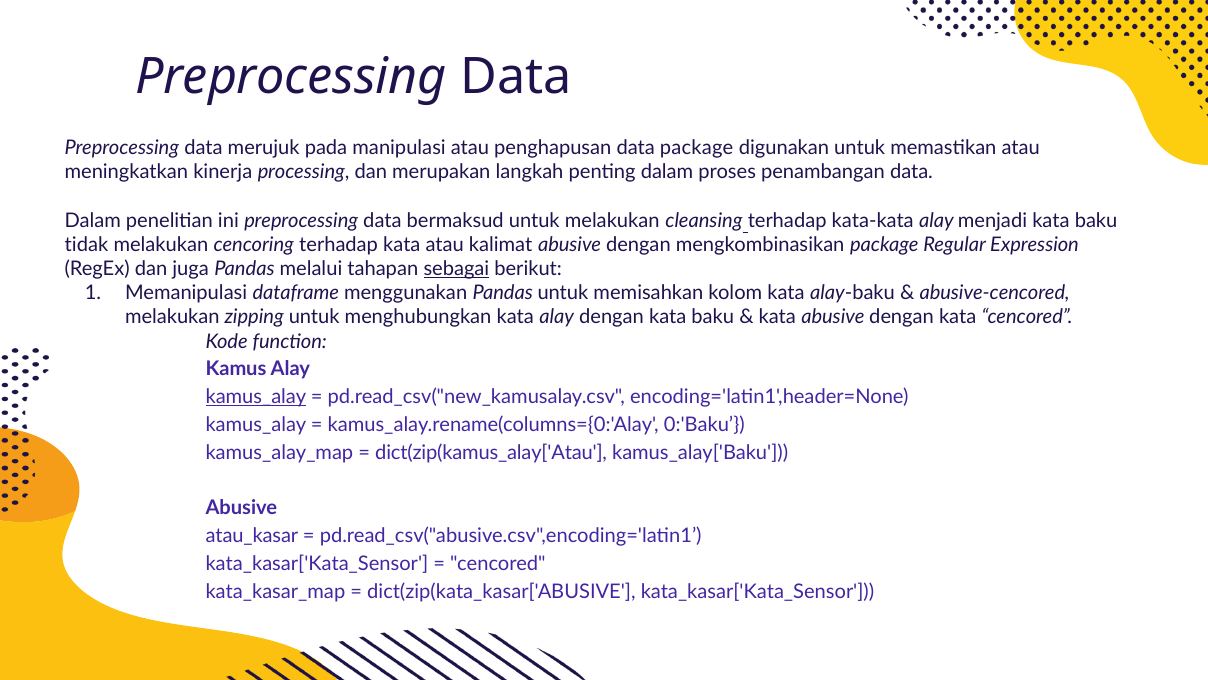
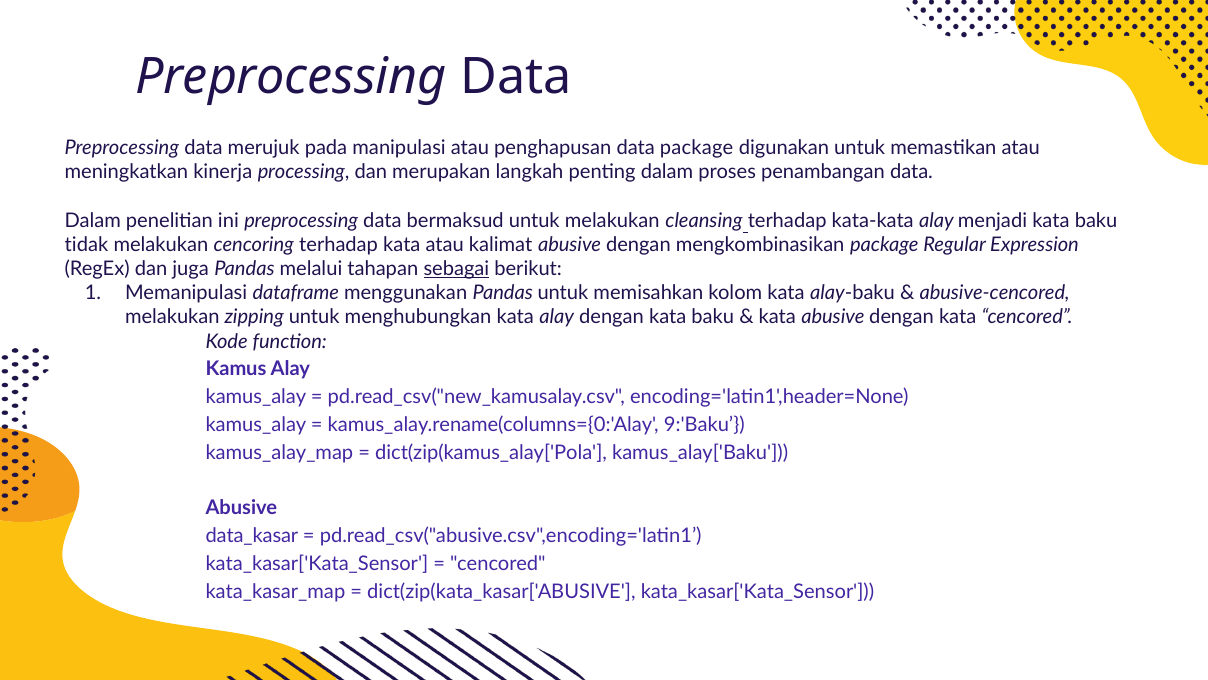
kamus_alay at (256, 397) underline: present -> none
0:'Baku: 0:'Baku -> 9:'Baku
dict(zip(kamus_alay['Atau: dict(zip(kamus_alay['Atau -> dict(zip(kamus_alay['Pola
atau_kasar: atau_kasar -> data_kasar
